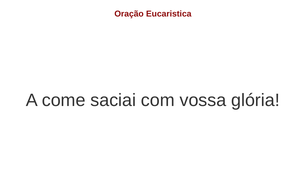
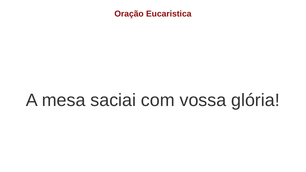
come: come -> mesa
